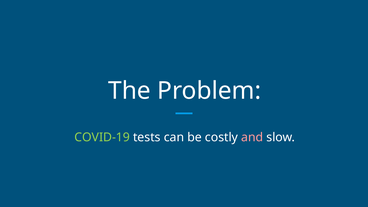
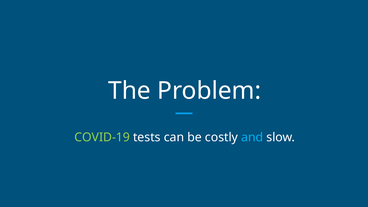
and colour: pink -> light blue
